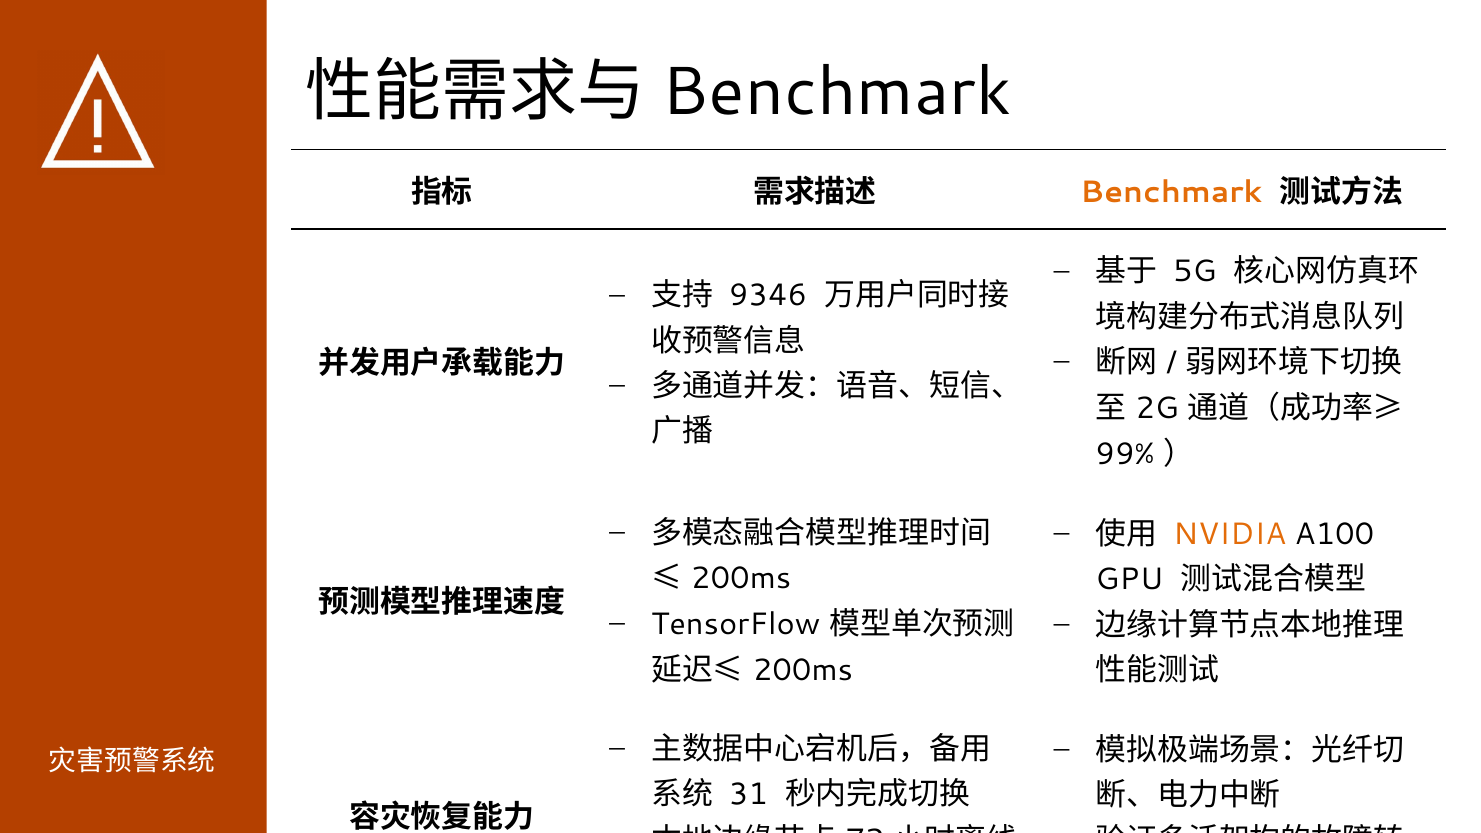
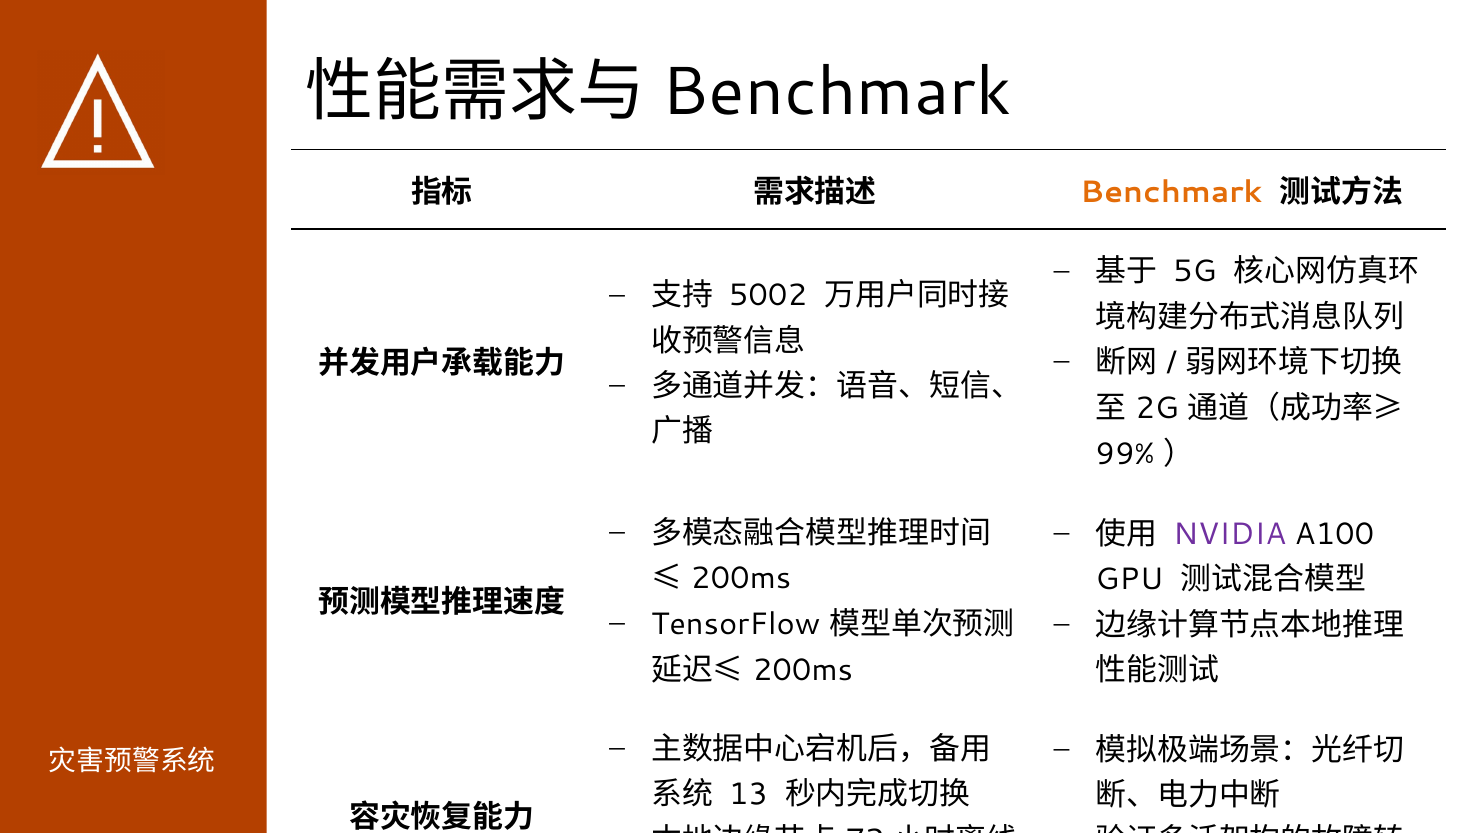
9346: 9346 -> 5002
NVIDIA colour: orange -> purple
31: 31 -> 13
